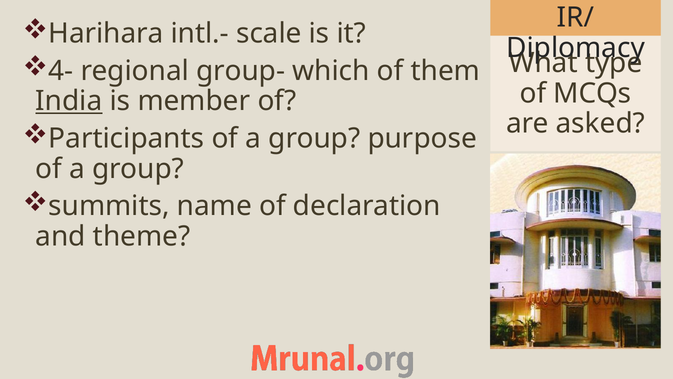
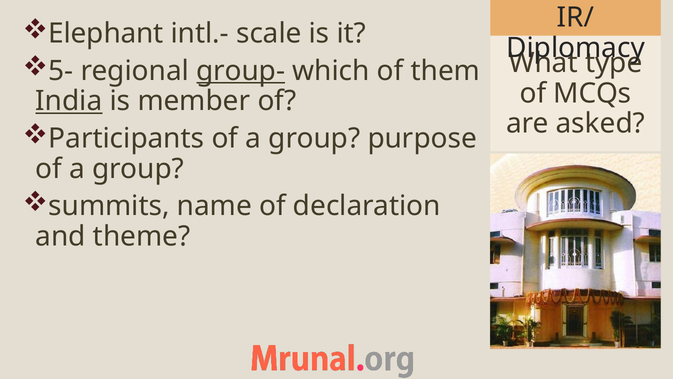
Harihara: Harihara -> Elephant
4-: 4- -> 5-
group- underline: none -> present
